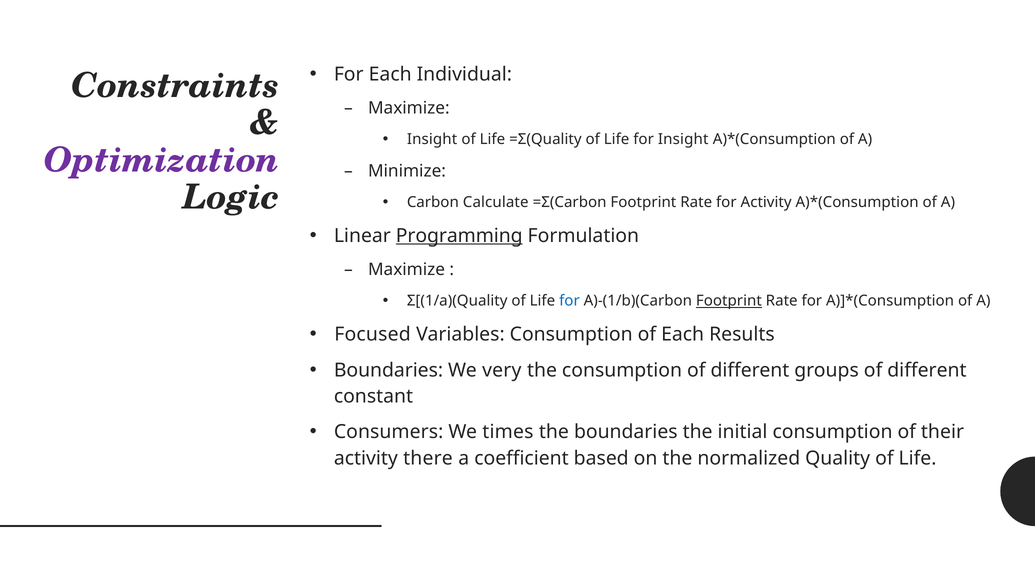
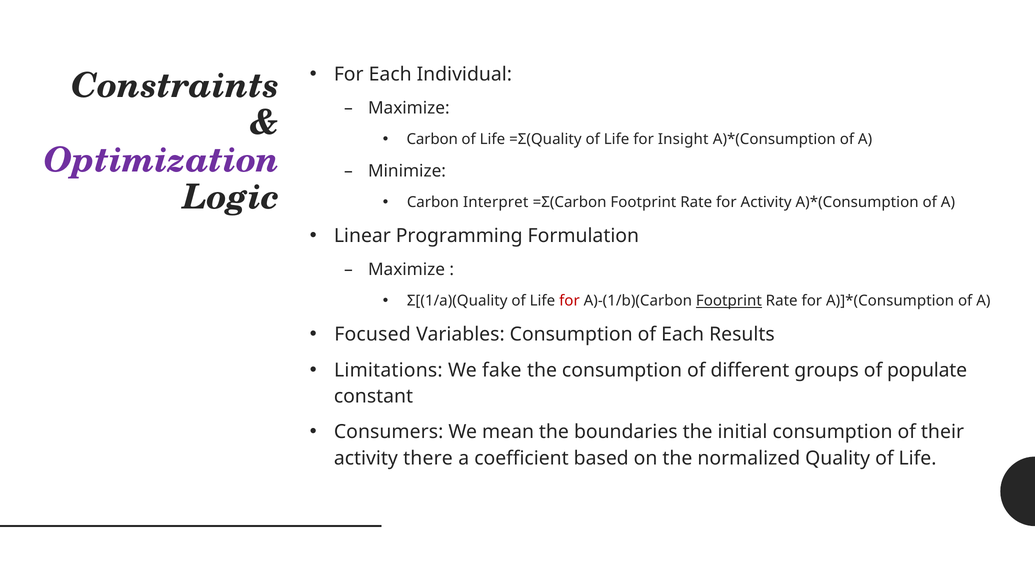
Insight at (432, 139): Insight -> Carbon
Calculate: Calculate -> Interpret
Programming underline: present -> none
for at (569, 301) colour: blue -> red
Boundaries at (388, 370): Boundaries -> Limitations
very: very -> fake
groups of different: different -> populate
times: times -> mean
